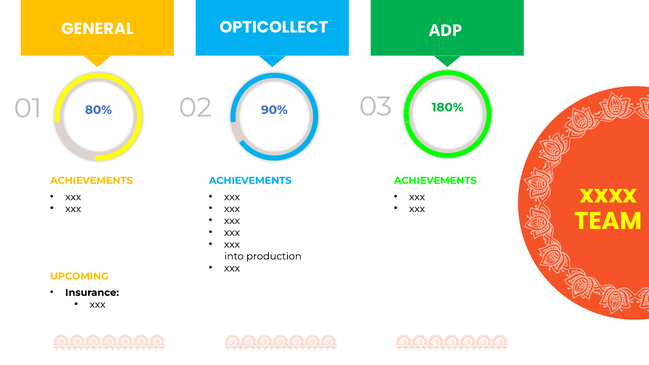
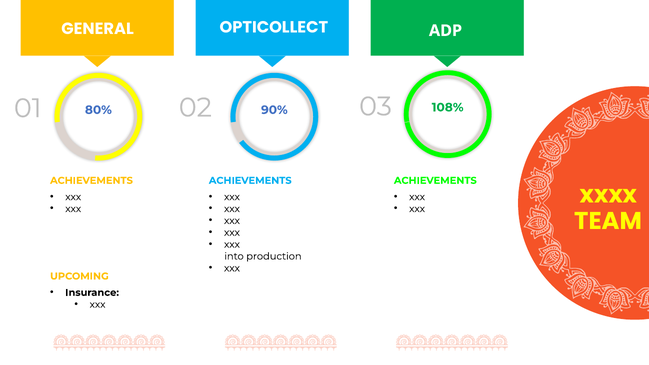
180%: 180% -> 108%
